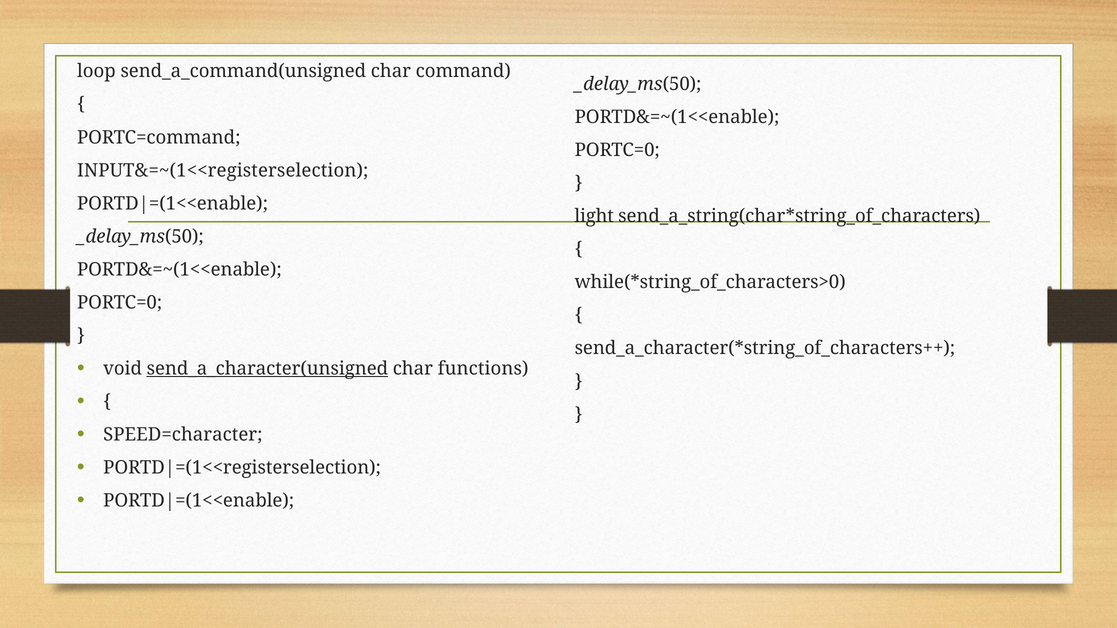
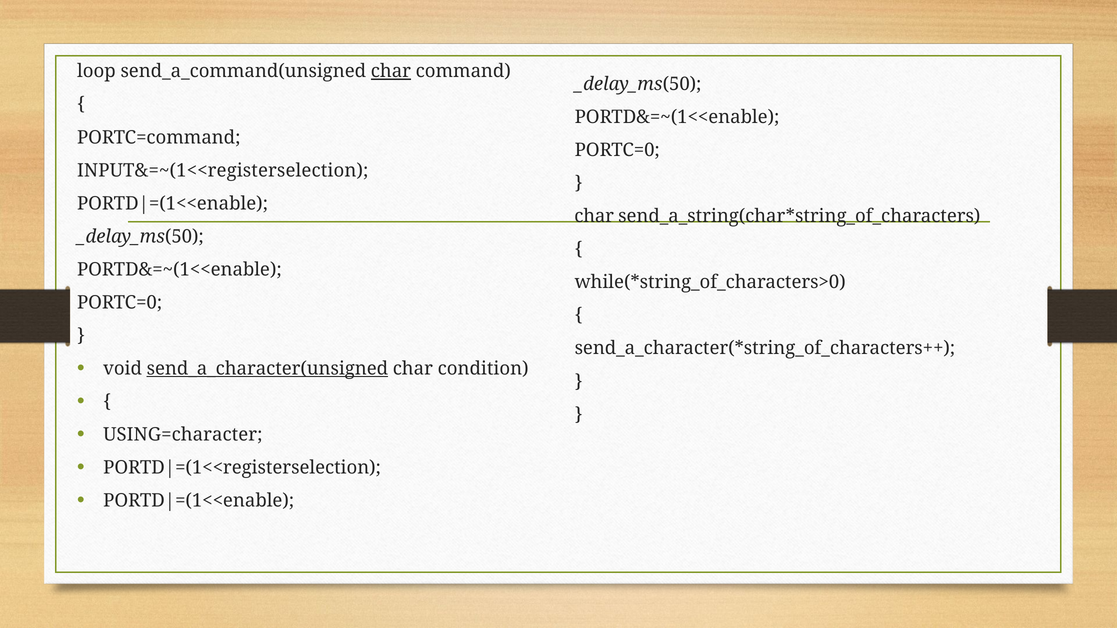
char at (391, 71) underline: none -> present
light at (594, 216): light -> char
functions: functions -> condition
SPEED=character: SPEED=character -> USING=character
